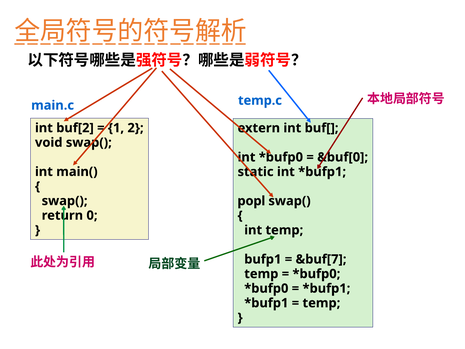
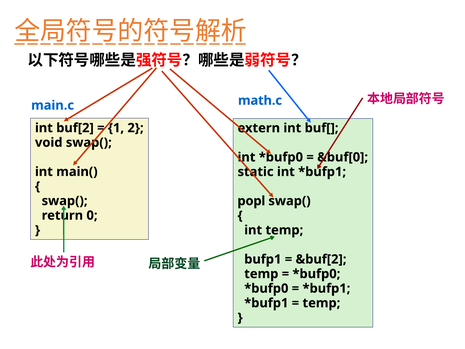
temp.c: temp.c -> math.c
&buf[7: &buf[7 -> &buf[2
